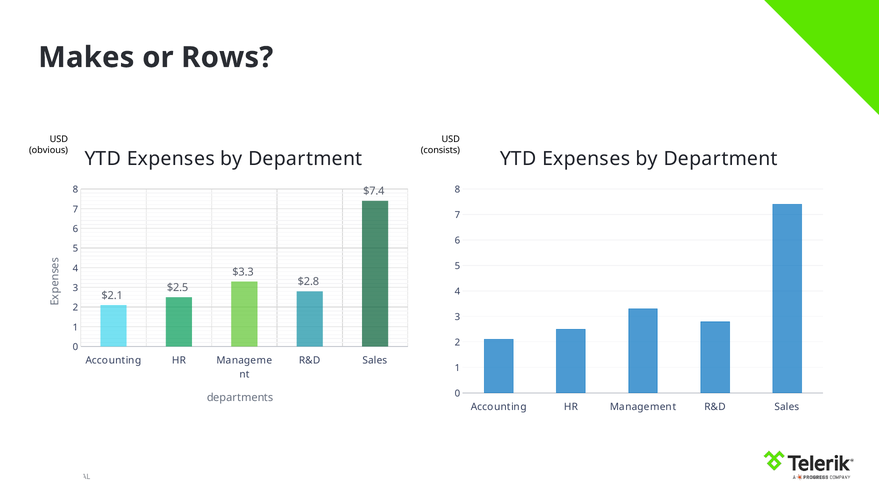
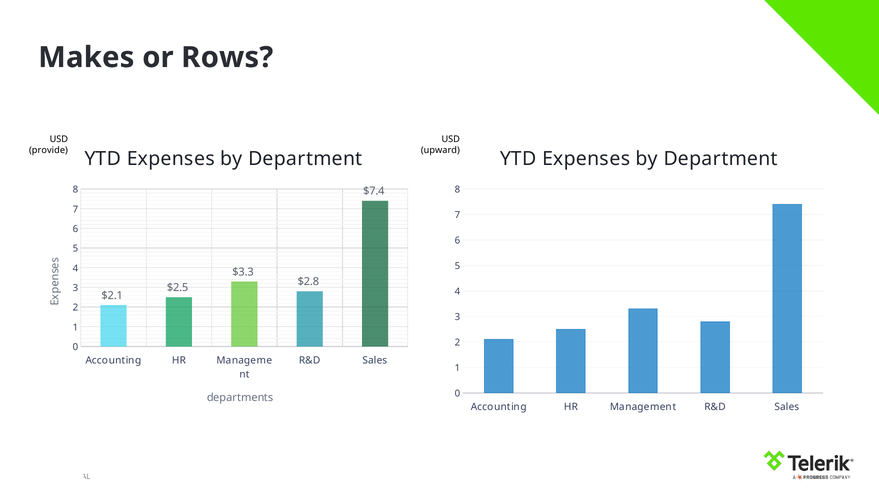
obvious: obvious -> provide
consists: consists -> upward
